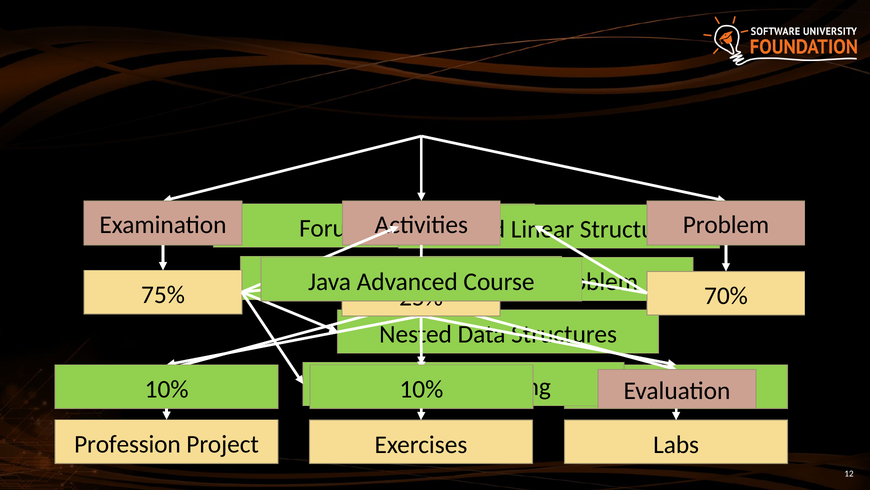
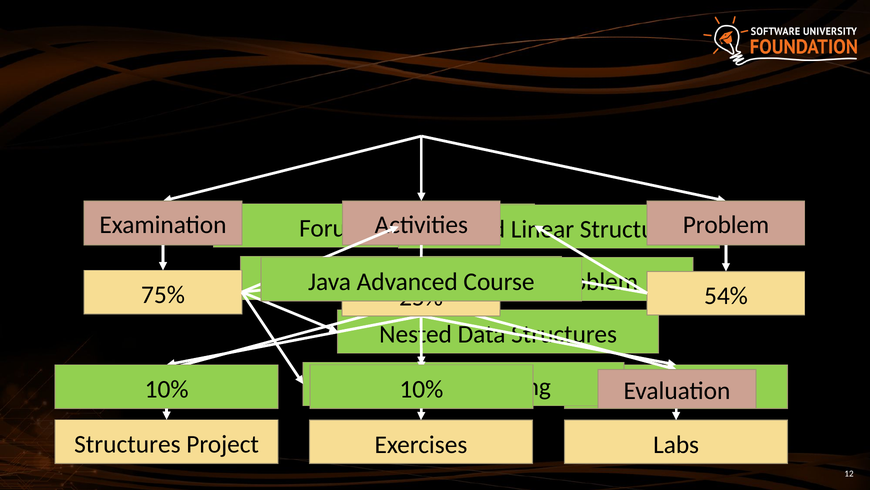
70%: 70% -> 54%
Profession at (127, 444): Profession -> Structures
